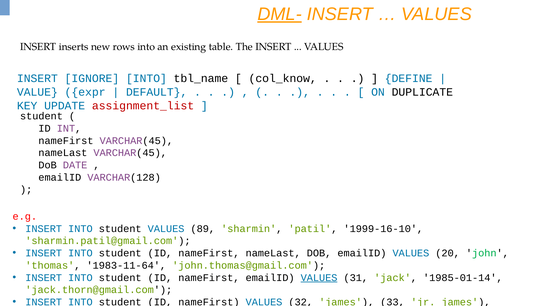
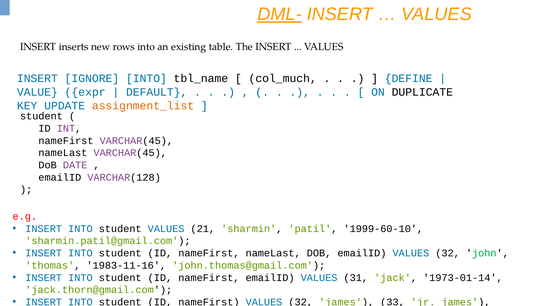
col_know: col_know -> col_much
assignment_list colour: red -> orange
89: 89 -> 21
1999-16-10: 1999-16-10 -> 1999-60-10
emailID VALUES 20: 20 -> 32
1983-11-64: 1983-11-64 -> 1983-11-16
VALUES at (319, 278) underline: present -> none
1985-01-14: 1985-01-14 -> 1973-01-14
